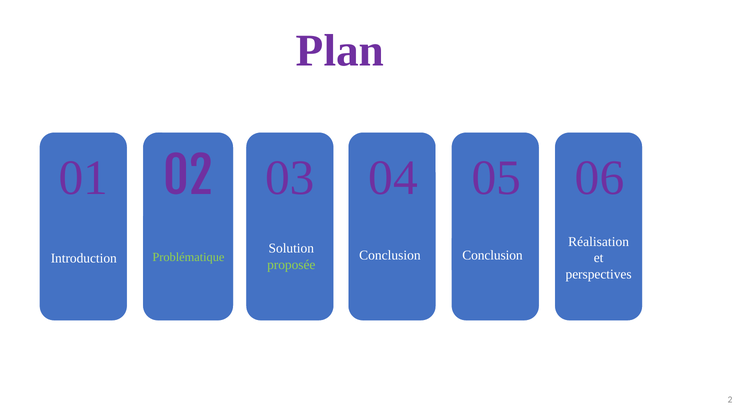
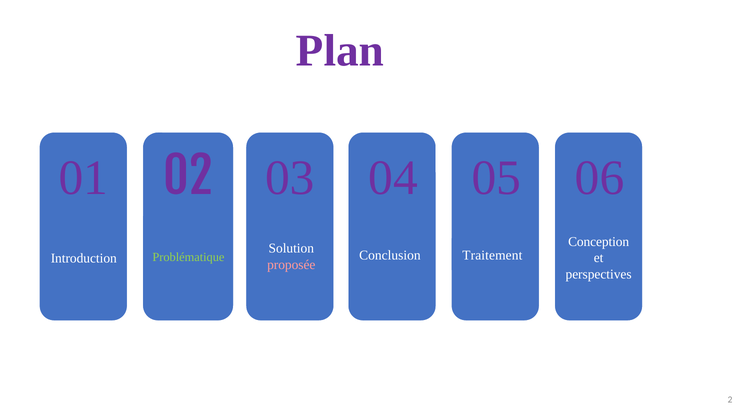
Réalisation: Réalisation -> Conception
Conclusion at (492, 256): Conclusion -> Traitement
proposée colour: light green -> pink
